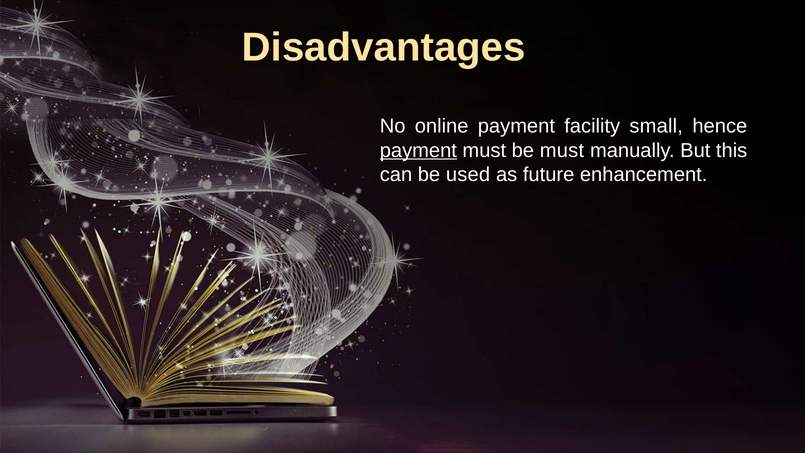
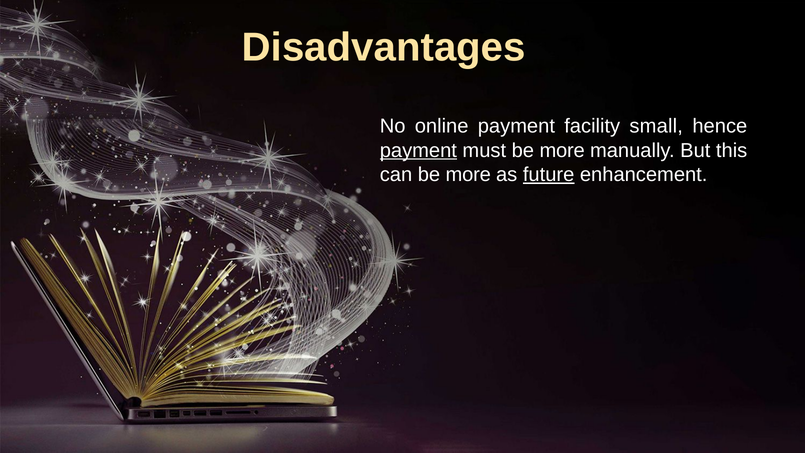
must be must: must -> more
can be used: used -> more
future underline: none -> present
